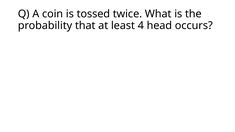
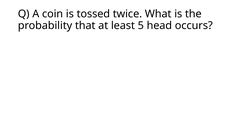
4: 4 -> 5
